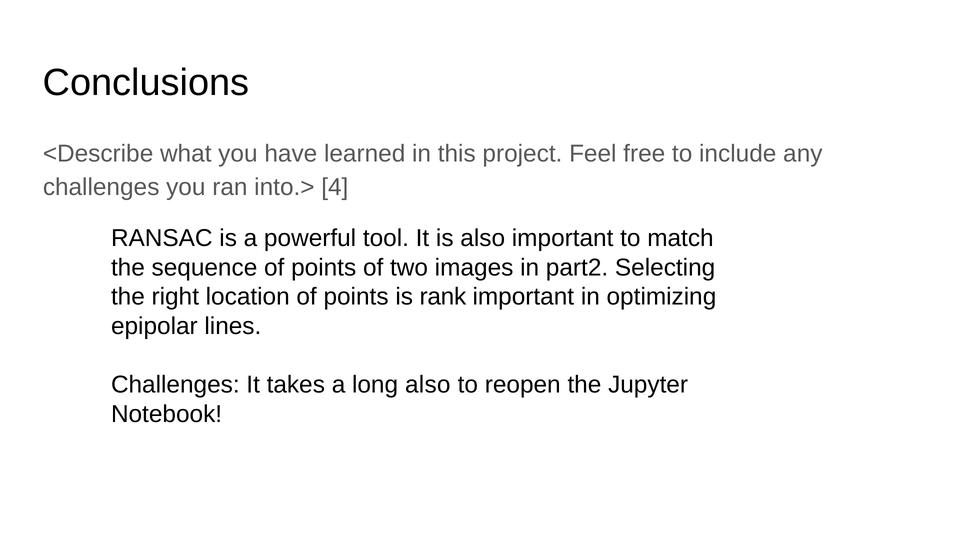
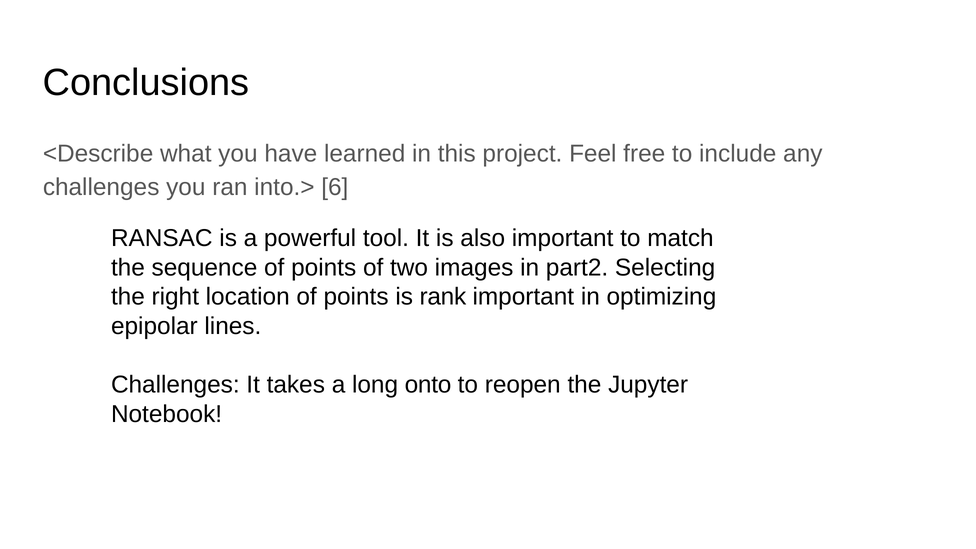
4: 4 -> 6
long also: also -> onto
